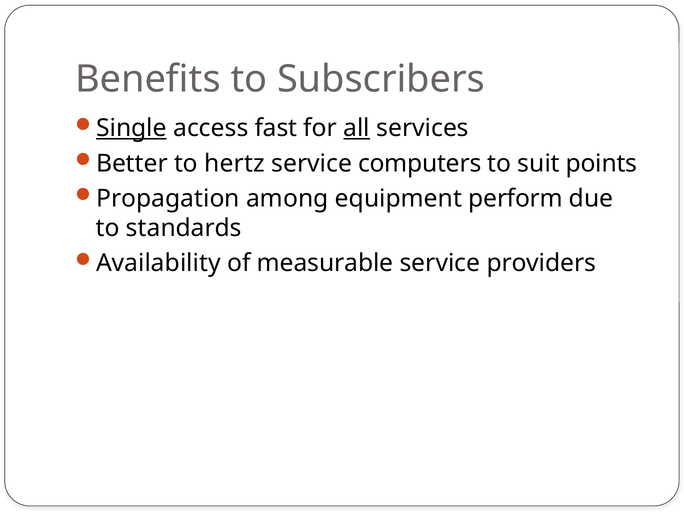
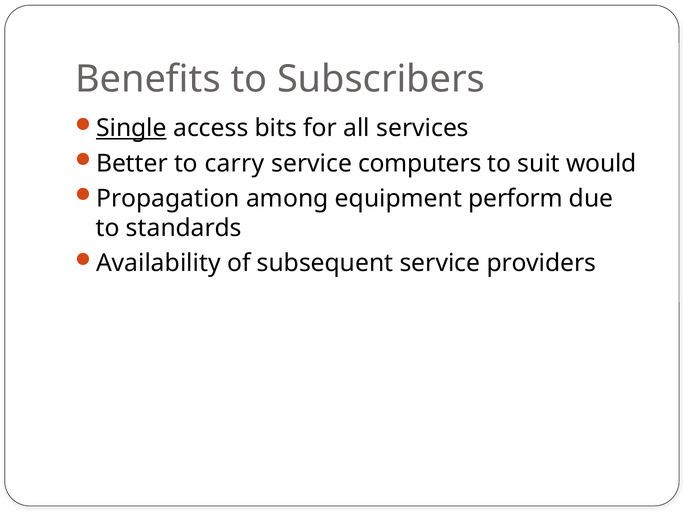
fast: fast -> bits
all underline: present -> none
hertz: hertz -> carry
points: points -> would
measurable: measurable -> subsequent
